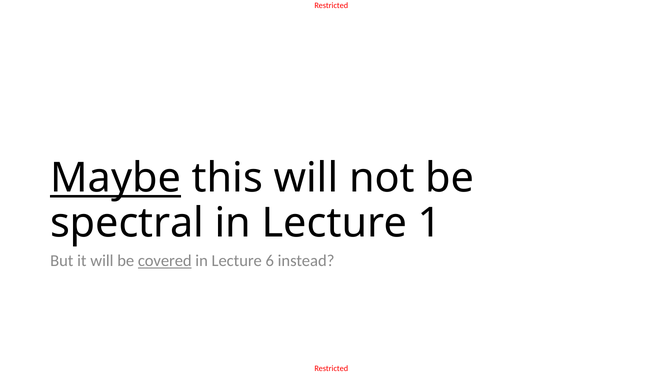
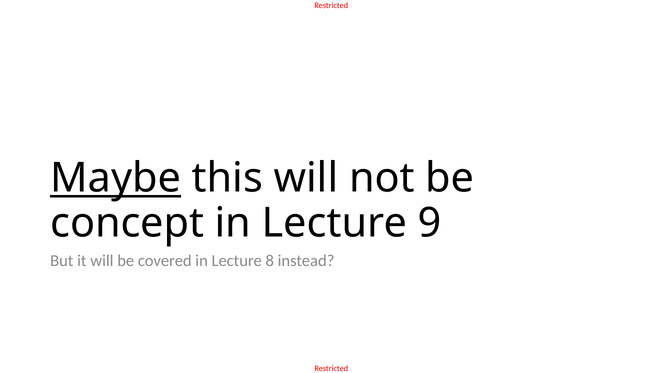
spectral: spectral -> concept
1: 1 -> 9
covered underline: present -> none
6: 6 -> 8
